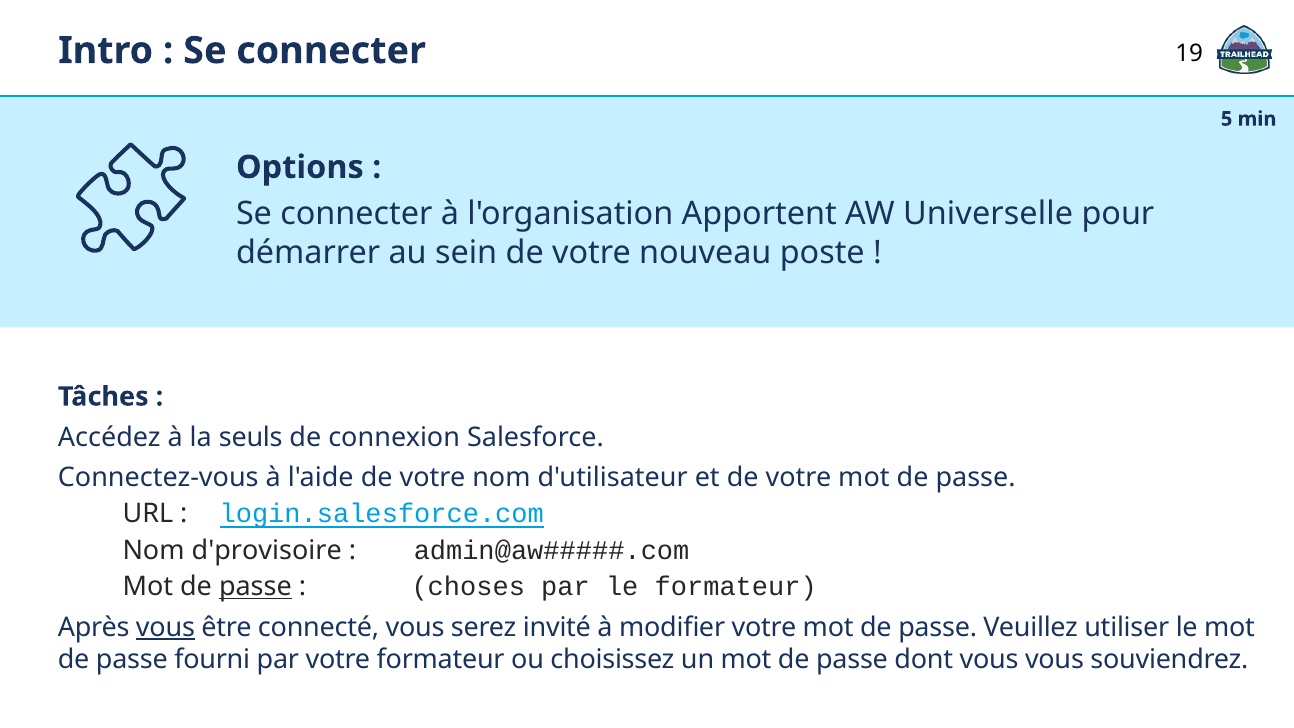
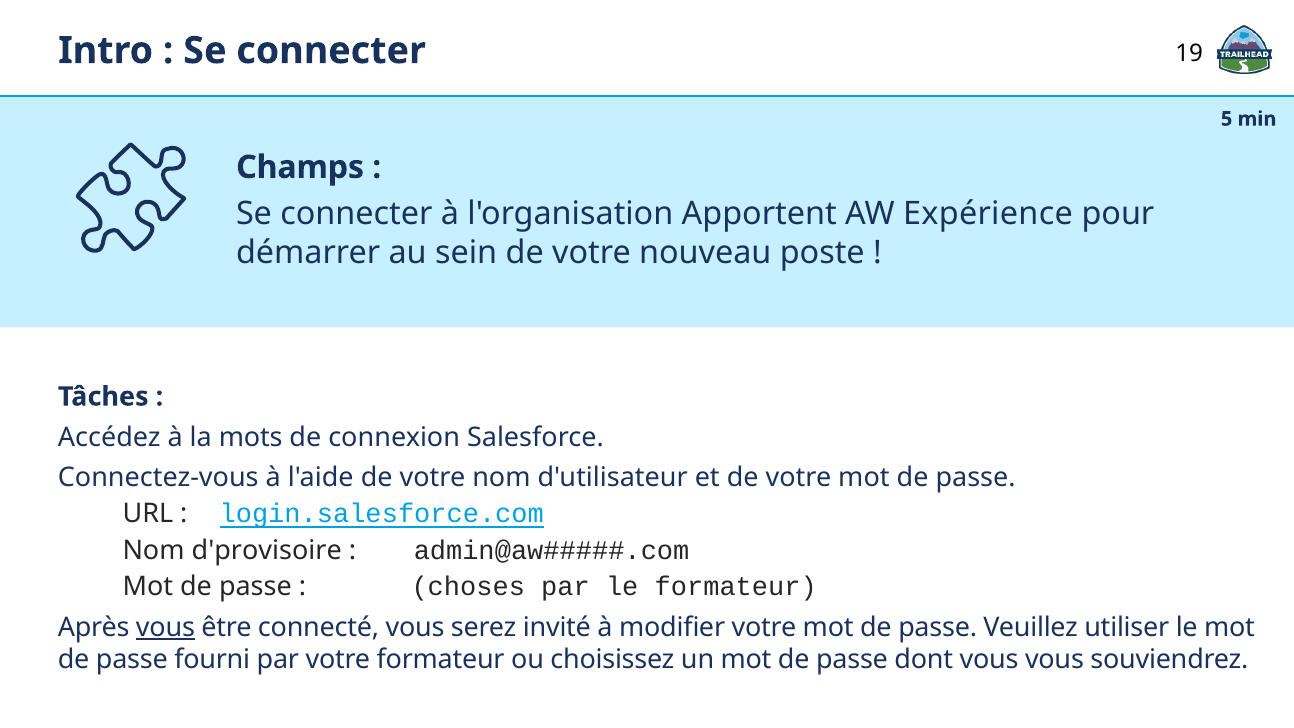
Options: Options -> Champs
Universelle: Universelle -> Expérience
seuls: seuls -> mots
passe at (255, 587) underline: present -> none
